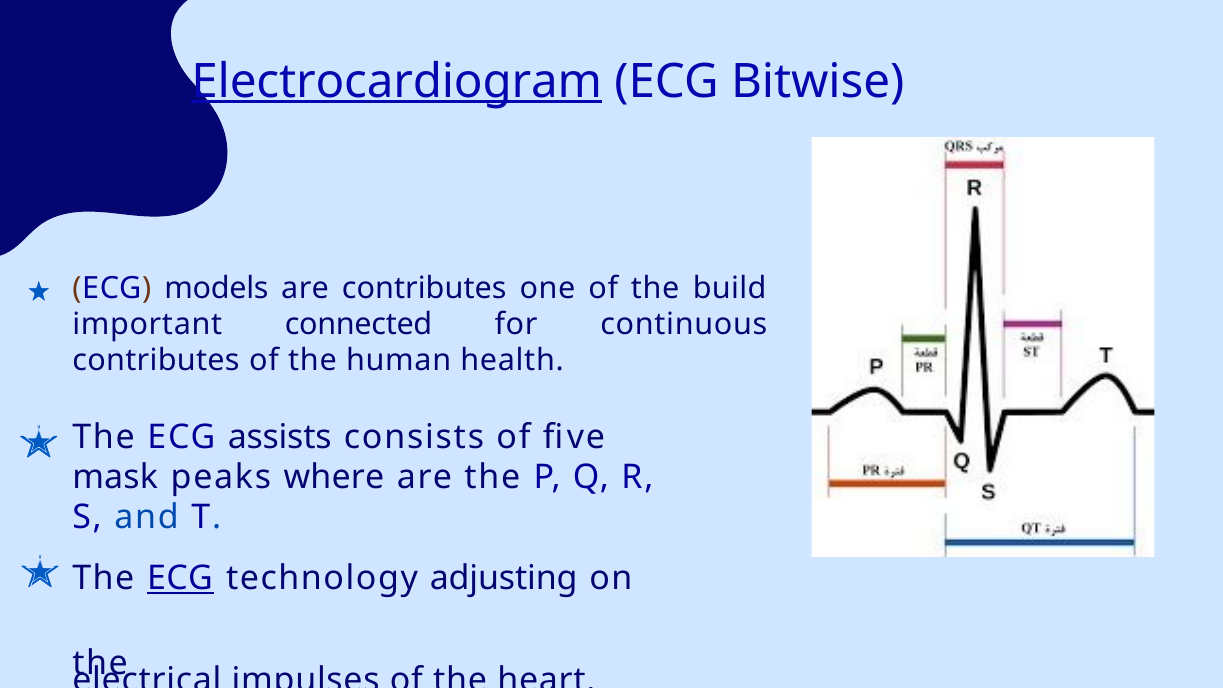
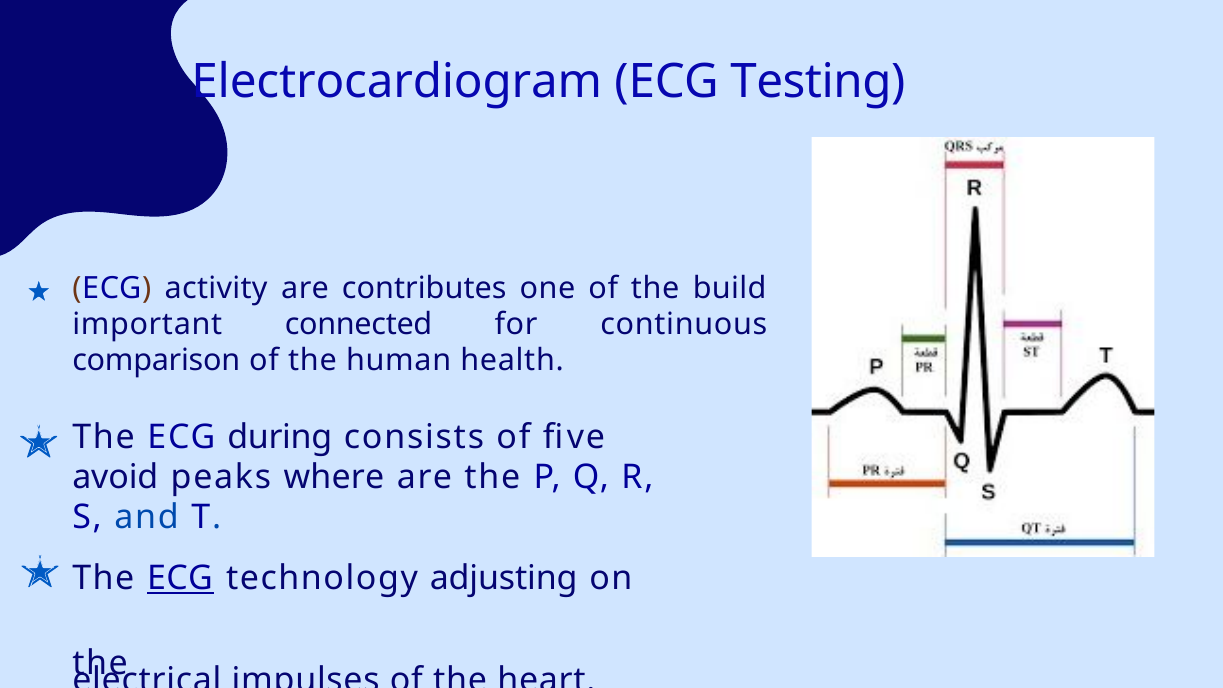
Electrocardiogram underline: present -> none
Bitwise: Bitwise -> Testing
models: models -> activity
contributes at (156, 361): contributes -> comparison
assists: assists -> during
mask: mask -> avoid
